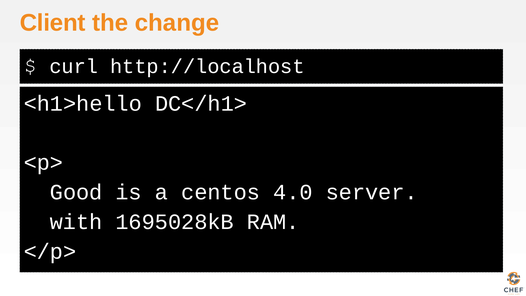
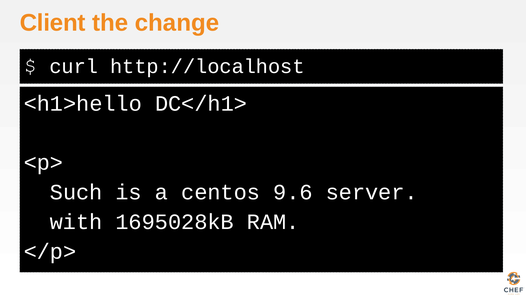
Good: Good -> Such
4.0: 4.0 -> 9.6
